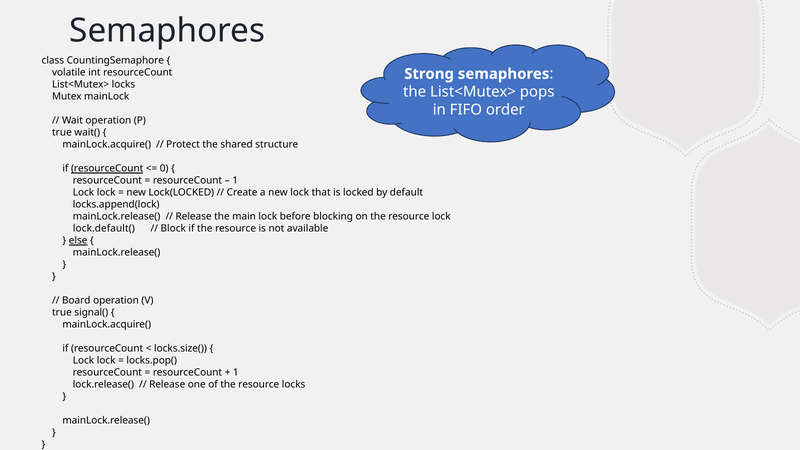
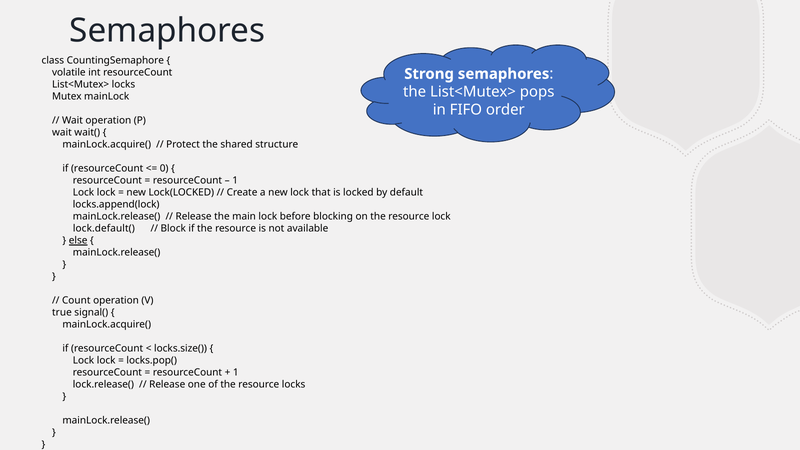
true at (62, 133): true -> wait
resourceCount at (107, 169) underline: present -> none
Board: Board -> Count
